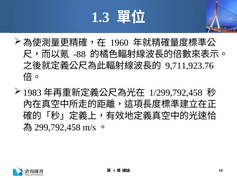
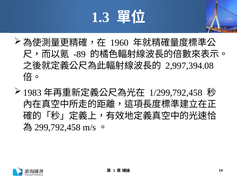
-88: -88 -> -89
9,711,923.76: 9,711,923.76 -> 2,997,394.08
